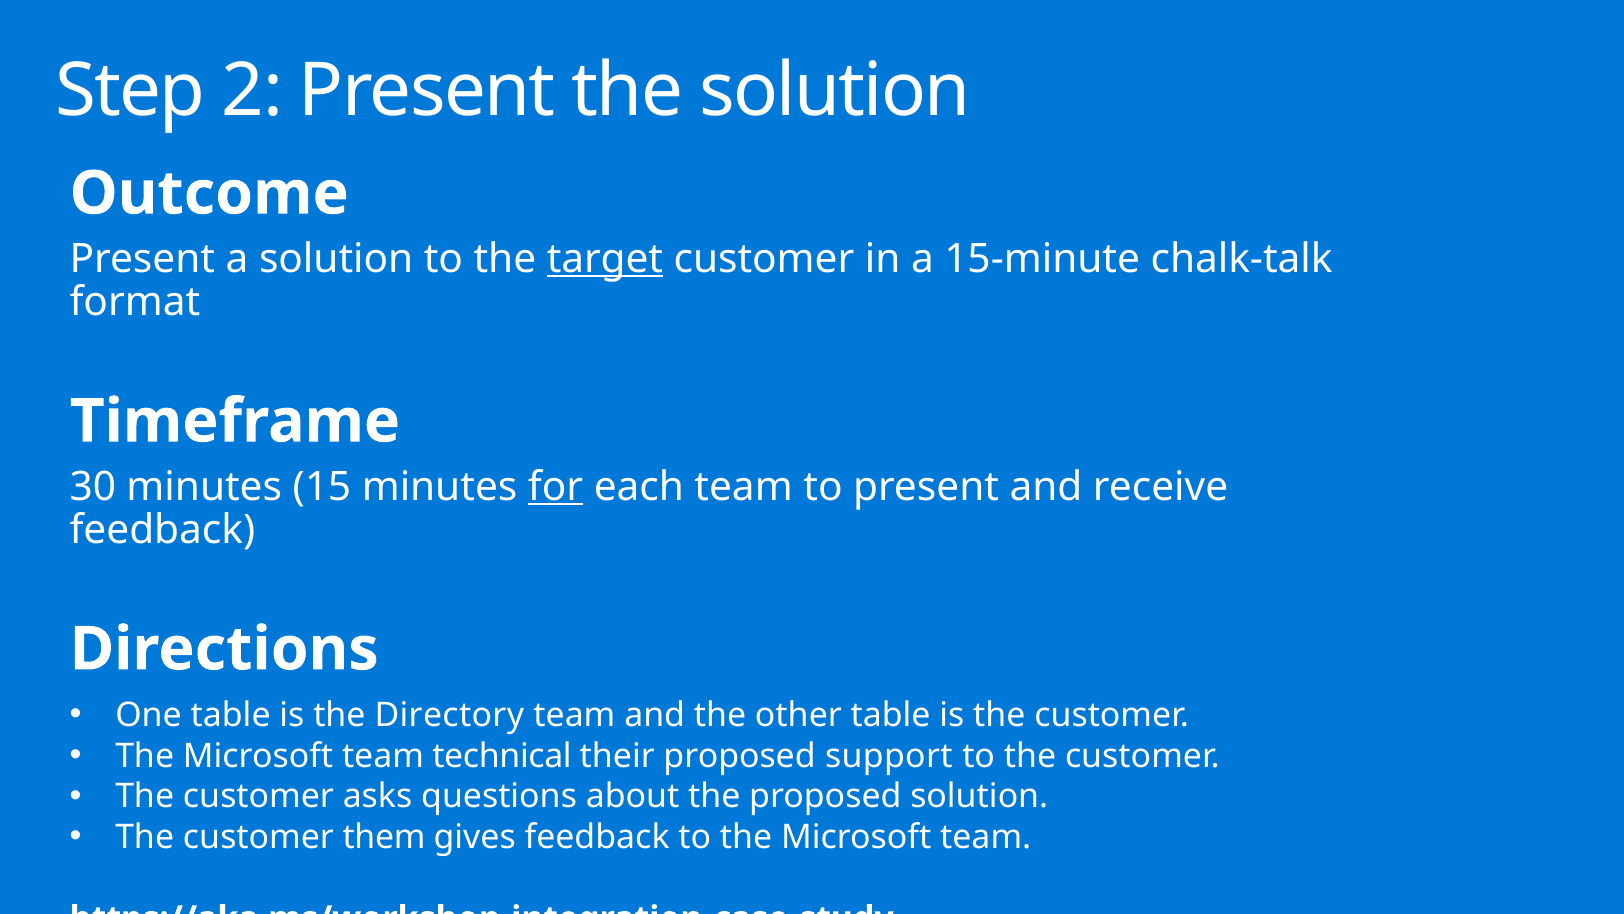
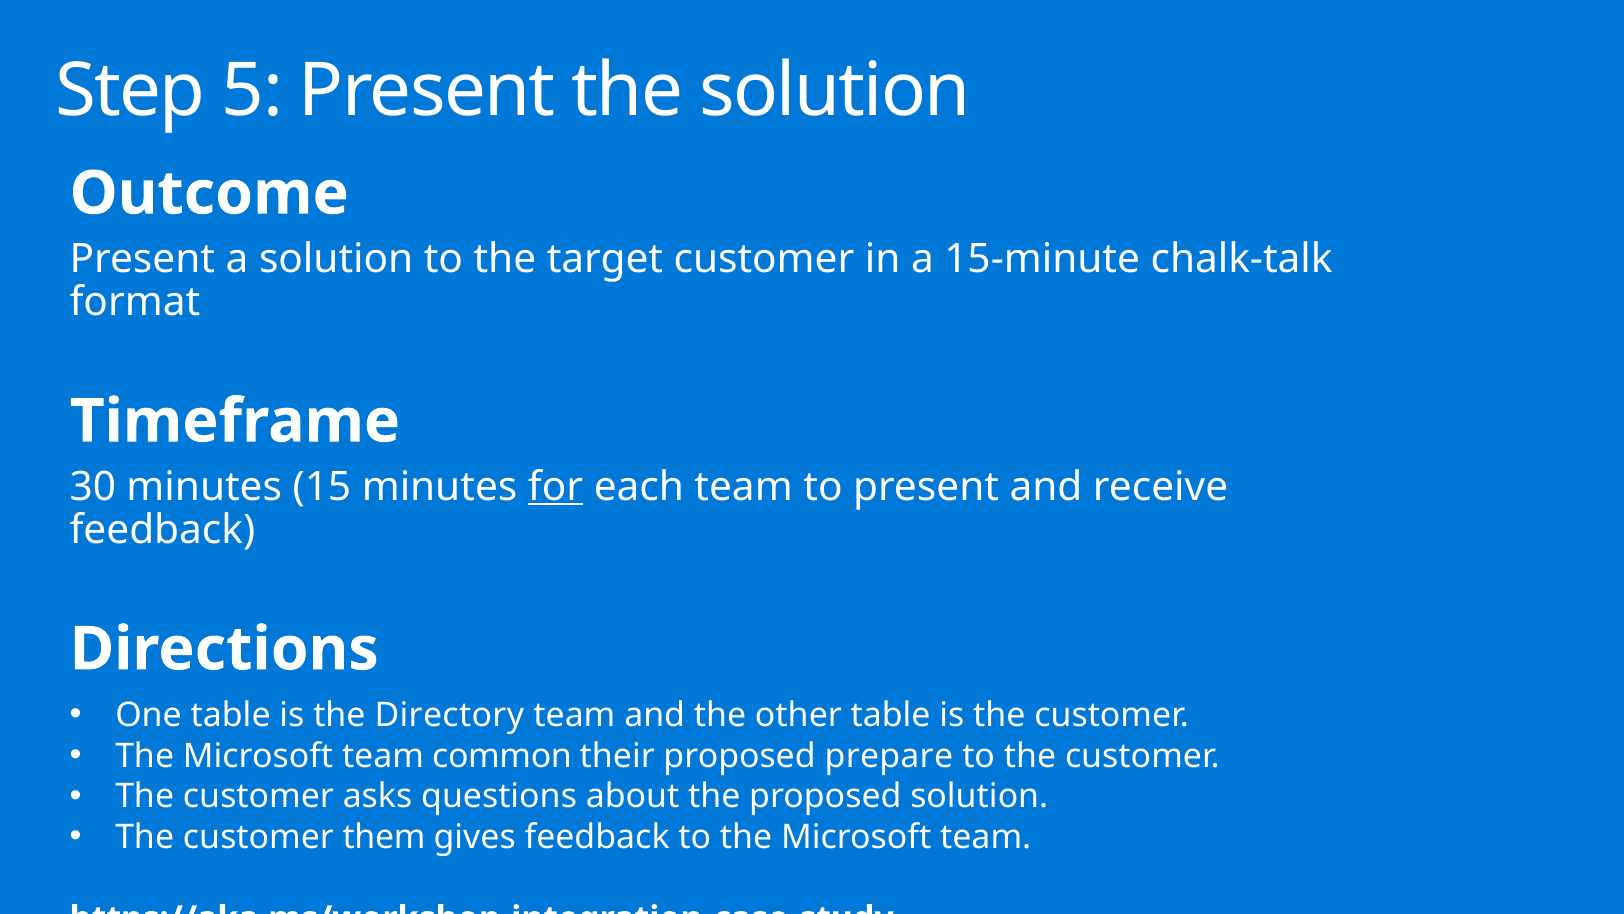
2: 2 -> 5
target underline: present -> none
technical: technical -> common
support: support -> prepare
